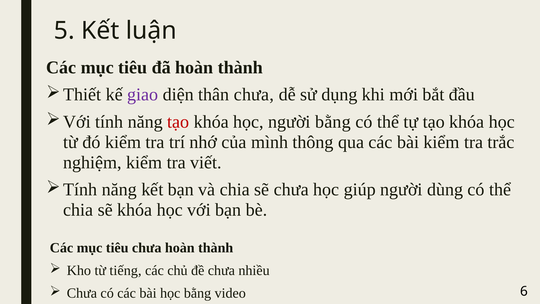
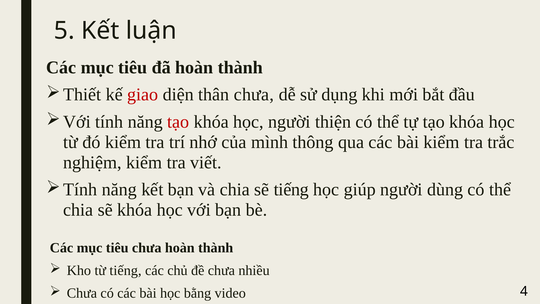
giao colour: purple -> red
người bằng: bằng -> thiện
sẽ chưa: chưa -> tiếng
6: 6 -> 4
